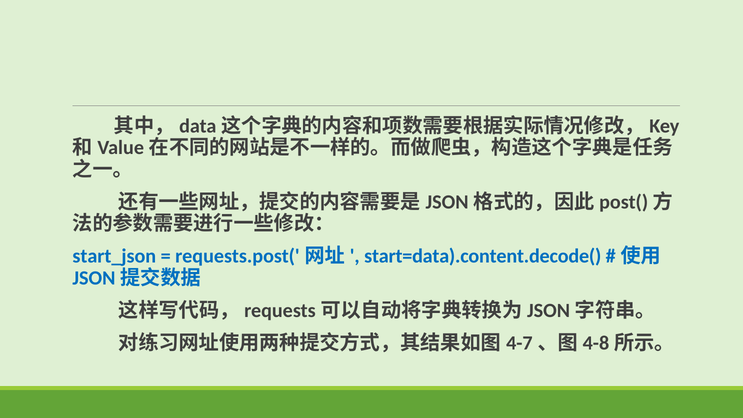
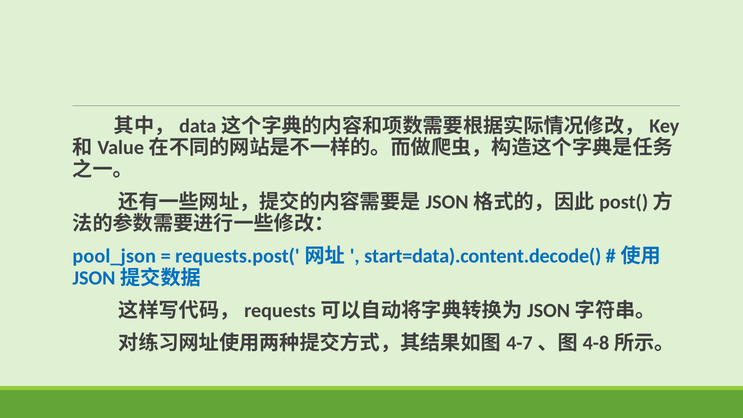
start_json: start_json -> pool_json
